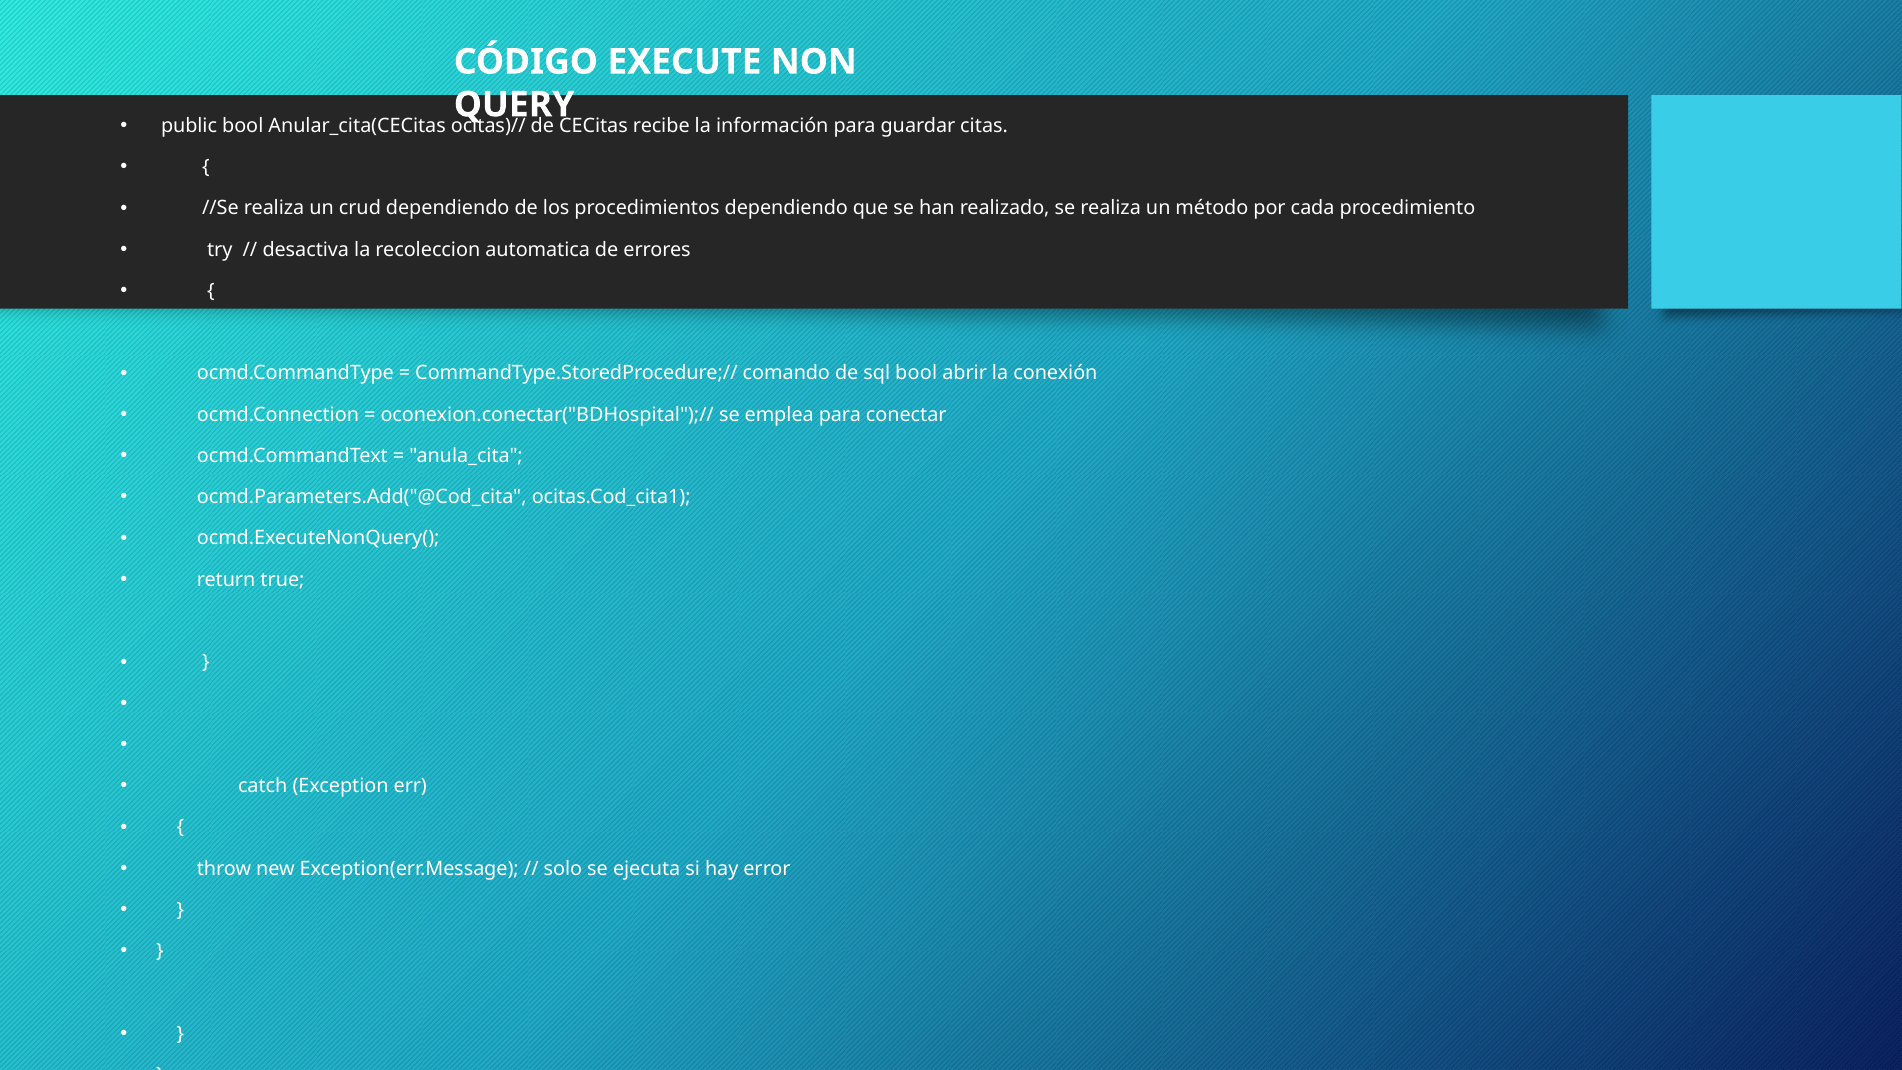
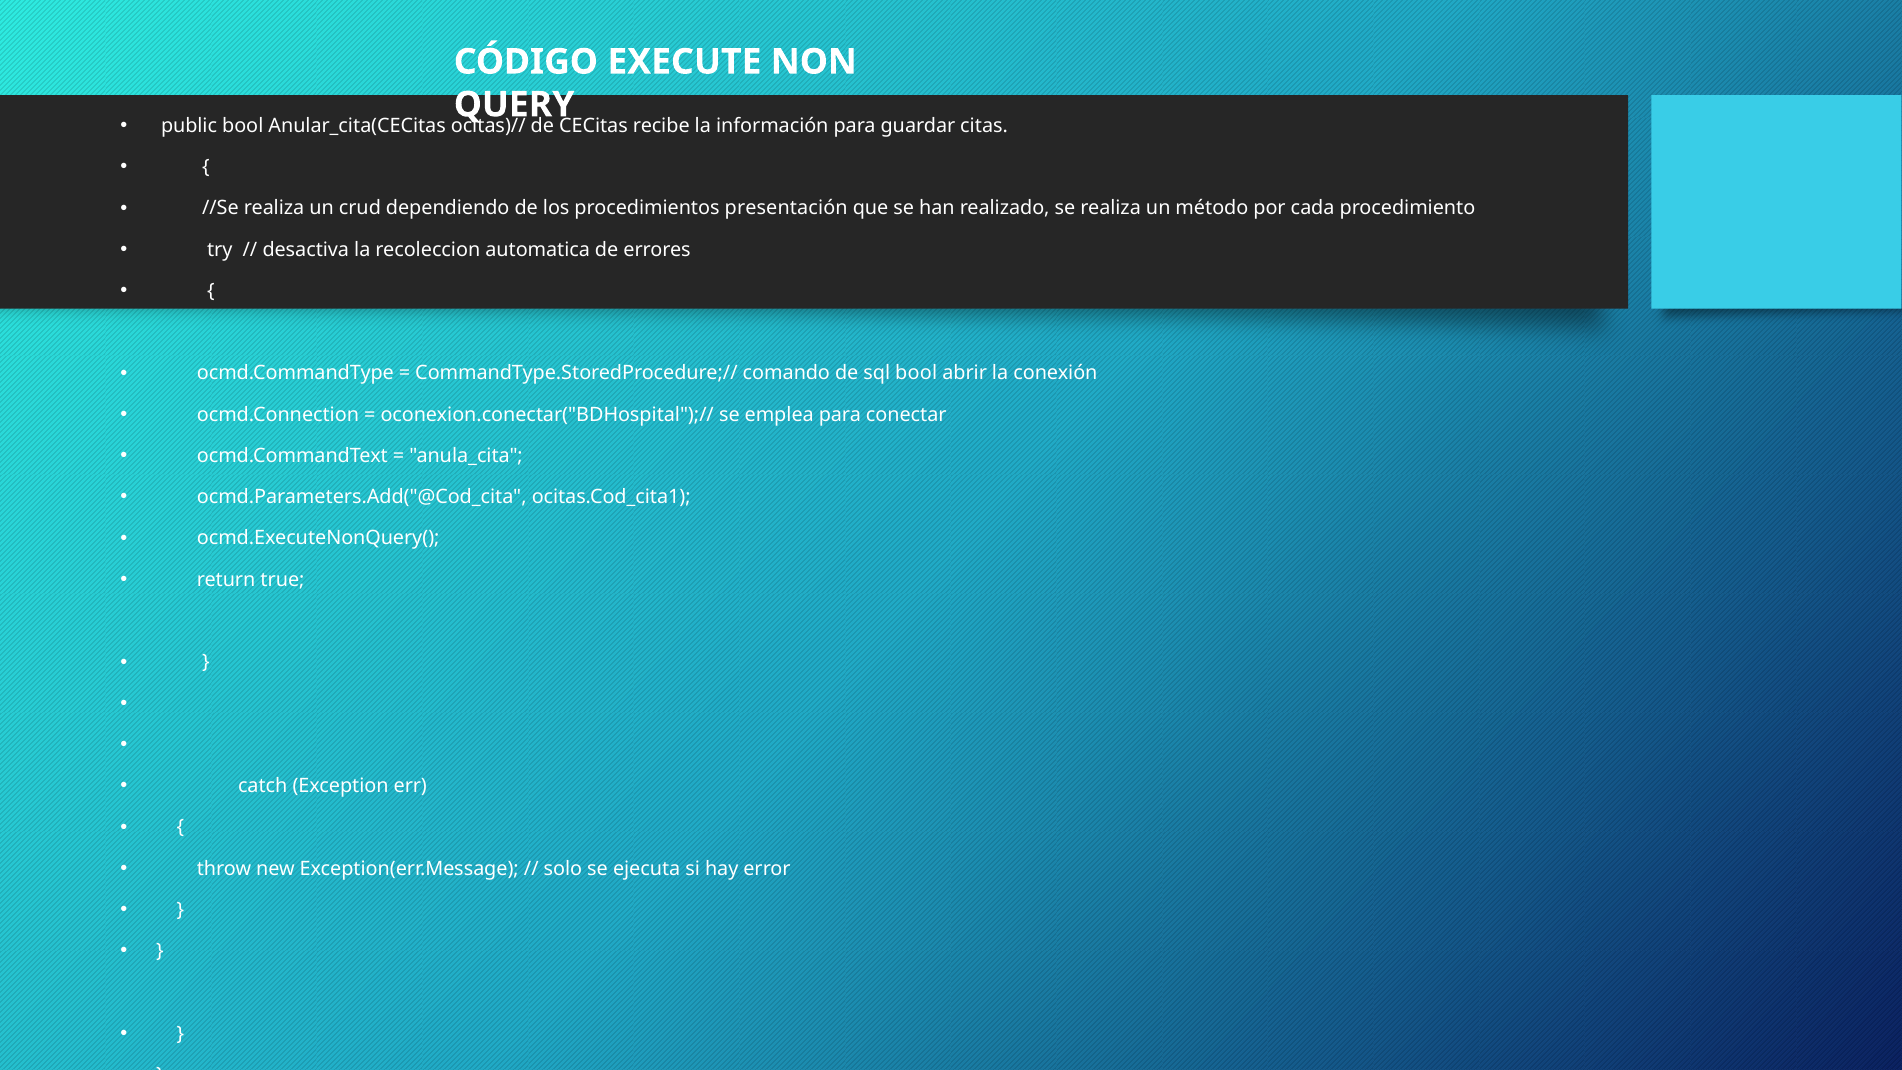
procedimientos dependiendo: dependiendo -> presentación
